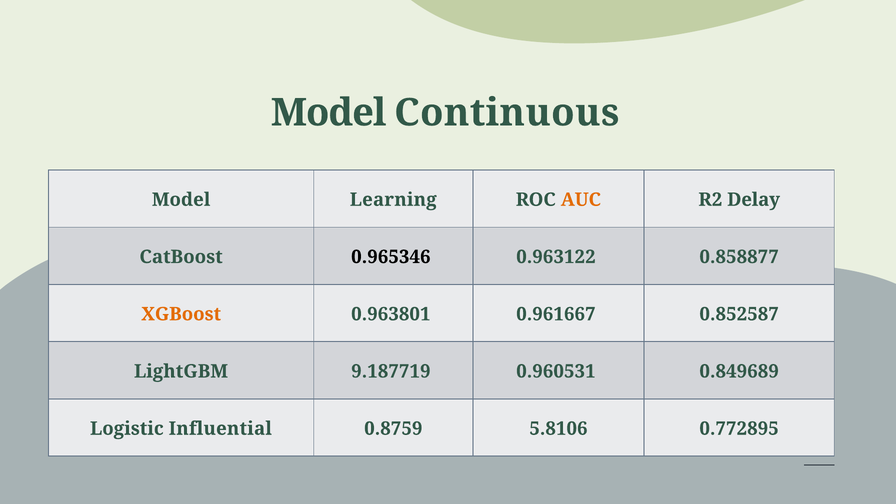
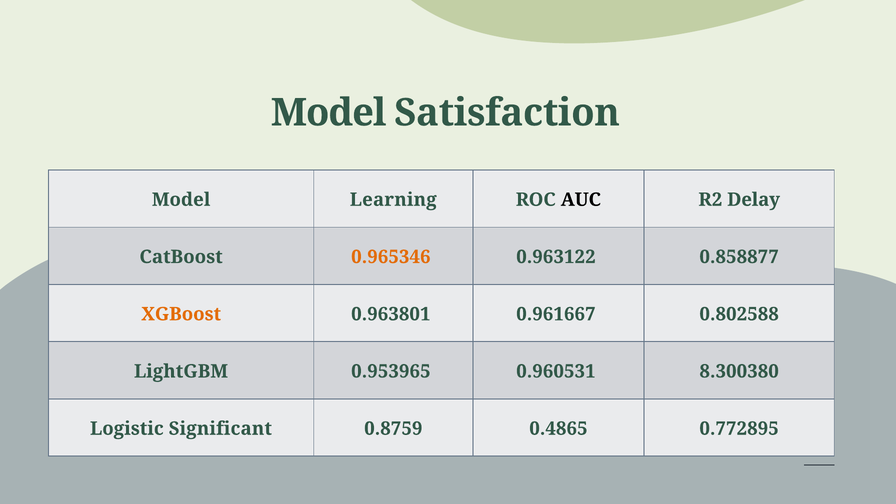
Continuous: Continuous -> Satisfaction
AUC colour: orange -> black
0.965346 colour: black -> orange
0.852587: 0.852587 -> 0.802588
9.187719: 9.187719 -> 0.953965
0.849689: 0.849689 -> 8.300380
Influential: Influential -> Significant
5.8106: 5.8106 -> 0.4865
